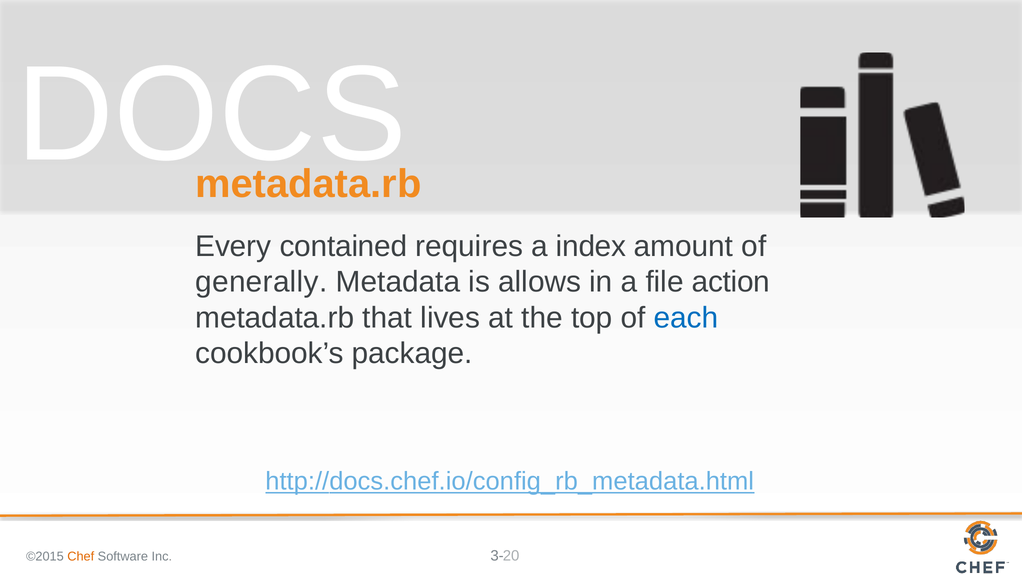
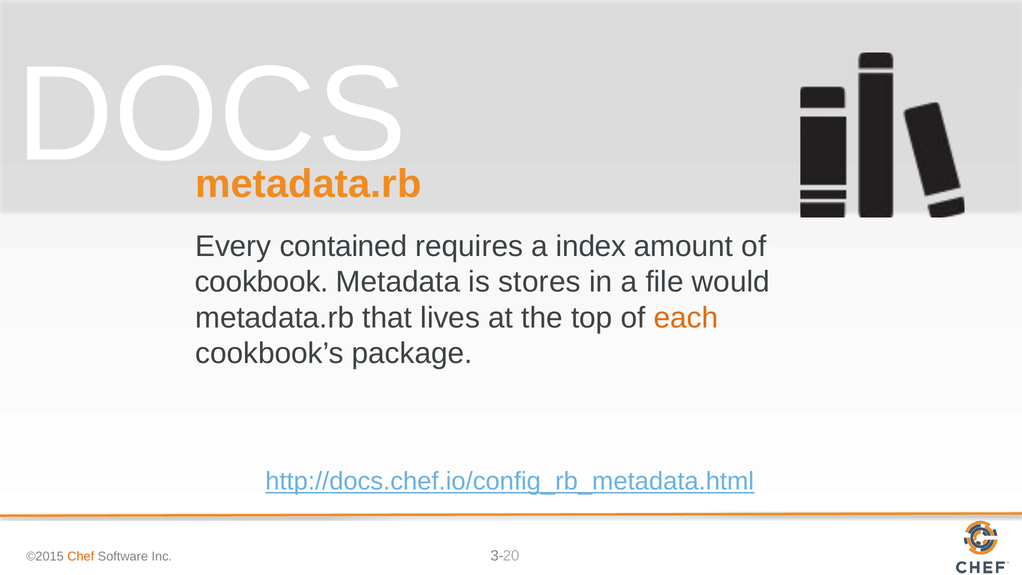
generally: generally -> cookbook
allows: allows -> stores
action: action -> would
each colour: blue -> orange
